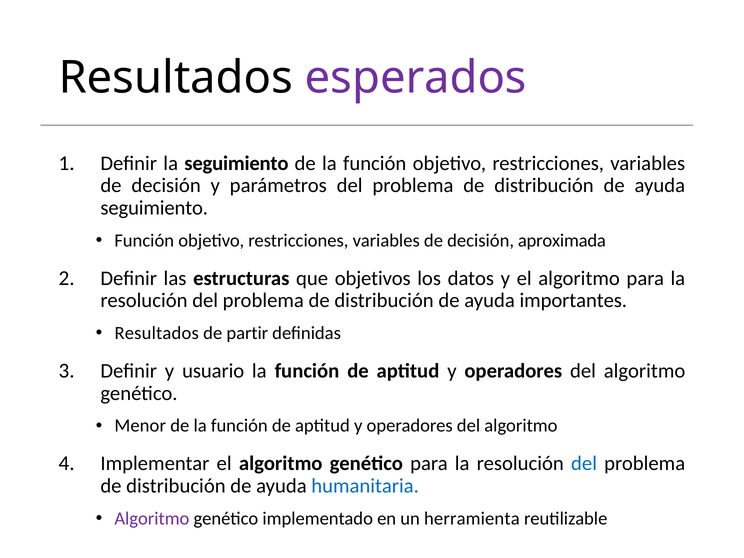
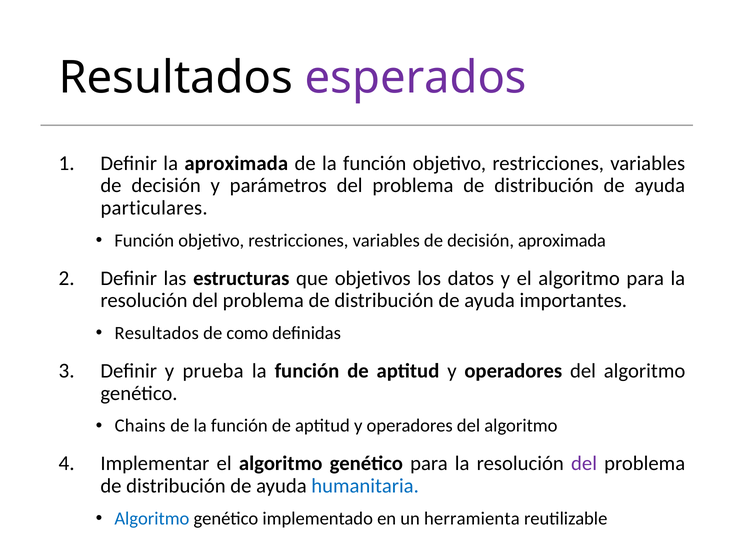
la seguimiento: seguimiento -> aproximada
seguimiento at (154, 208): seguimiento -> particulares
partir: partir -> como
usuario: usuario -> prueba
Menor: Menor -> Chains
del at (584, 464) colour: blue -> purple
Algoritmo at (152, 518) colour: purple -> blue
